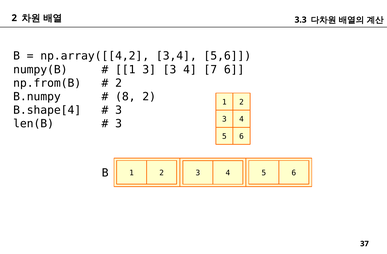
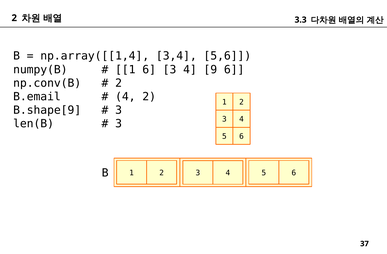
np.array([[4,2: np.array([[4,2 -> np.array([[1,4
1 3: 3 -> 6
7: 7 -> 9
np.from(B: np.from(B -> np.conv(B
B.numpy: B.numpy -> B.email
8 at (125, 97): 8 -> 4
B.shape[4: B.shape[4 -> B.shape[9
